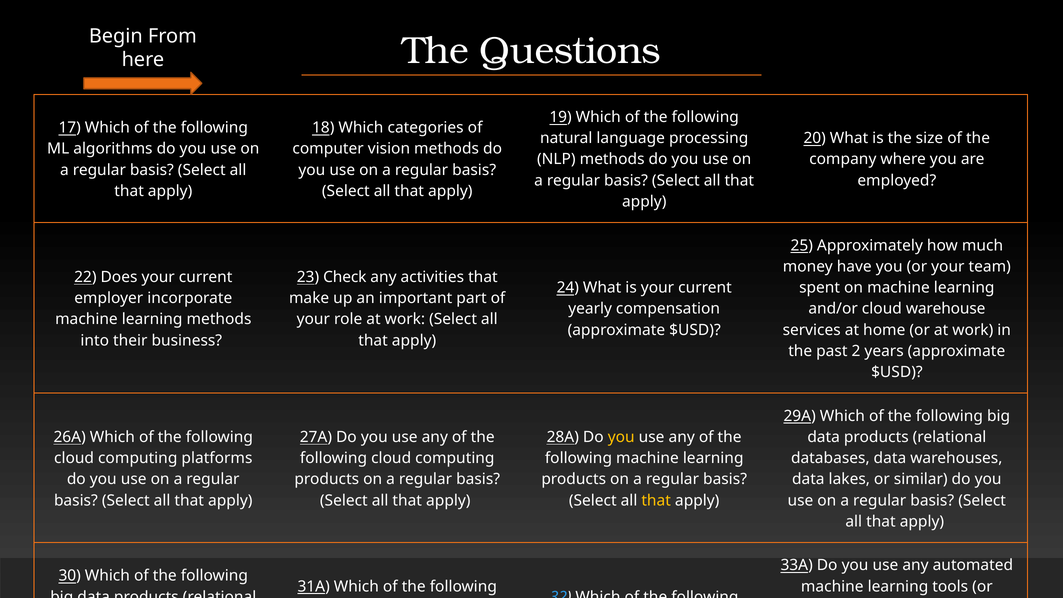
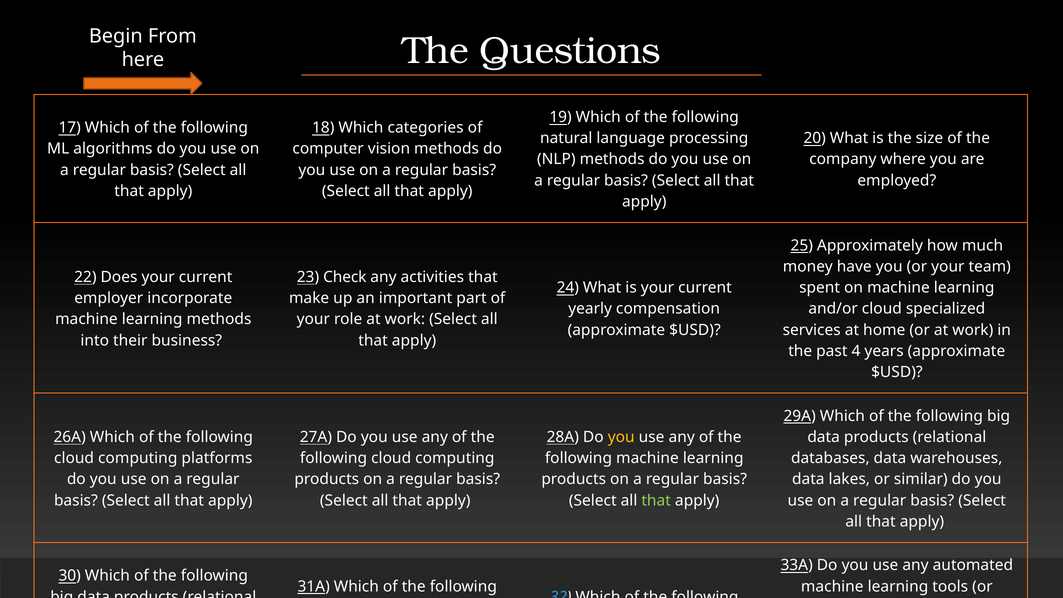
cloud warehouse: warehouse -> specialized
2: 2 -> 4
that at (656, 500) colour: yellow -> light green
